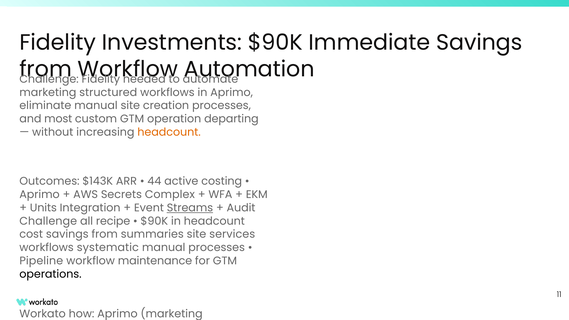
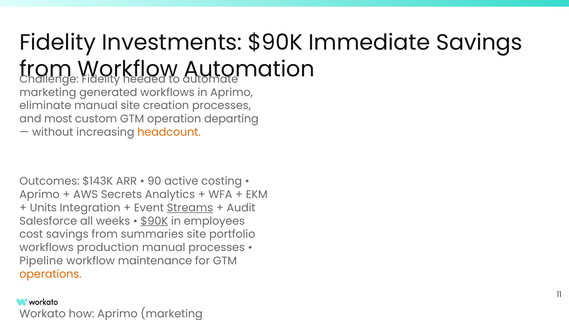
structured: structured -> generated
44: 44 -> 90
Complex: Complex -> Analytics
Challenge at (48, 221): Challenge -> Salesforce
recipe: recipe -> weeks
$90K at (154, 221) underline: none -> present
in headcount: headcount -> employees
services: services -> portfolio
systematic: systematic -> production
operations colour: black -> orange
